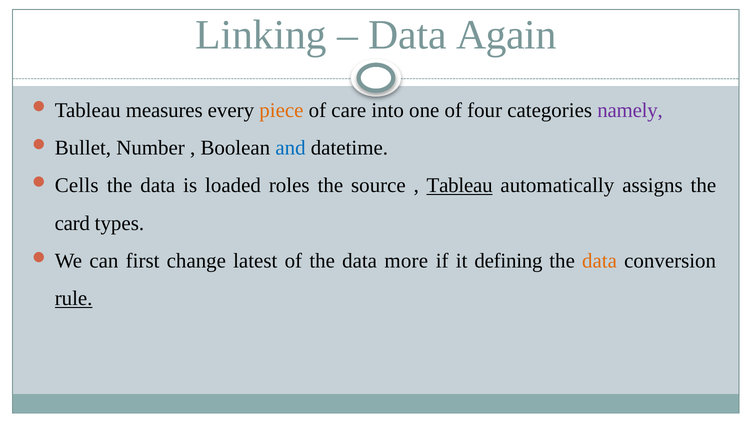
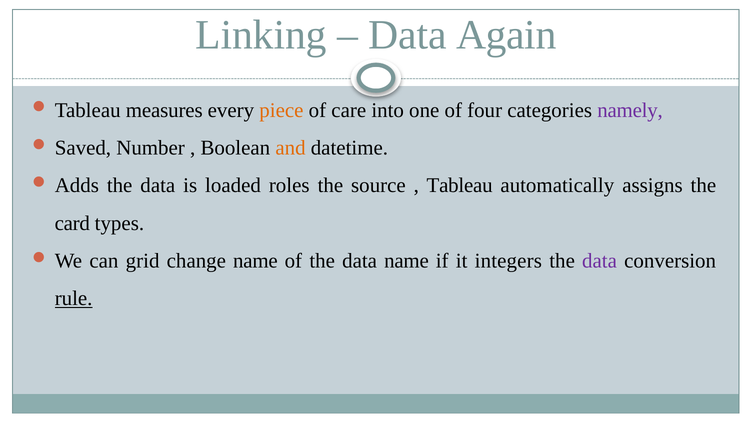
Bullet: Bullet -> Saved
and colour: blue -> orange
Cells: Cells -> Adds
Tableau at (460, 186) underline: present -> none
first: first -> grid
change latest: latest -> name
data more: more -> name
defining: defining -> integers
data at (600, 261) colour: orange -> purple
